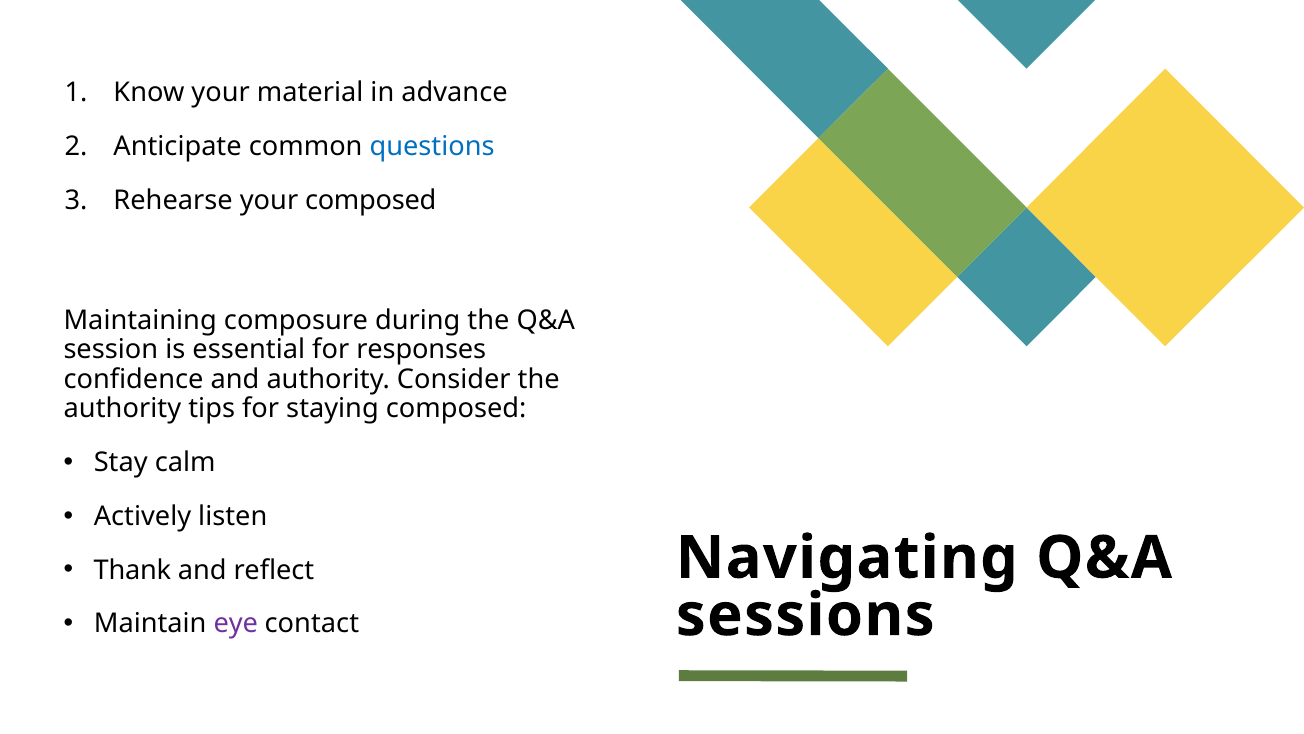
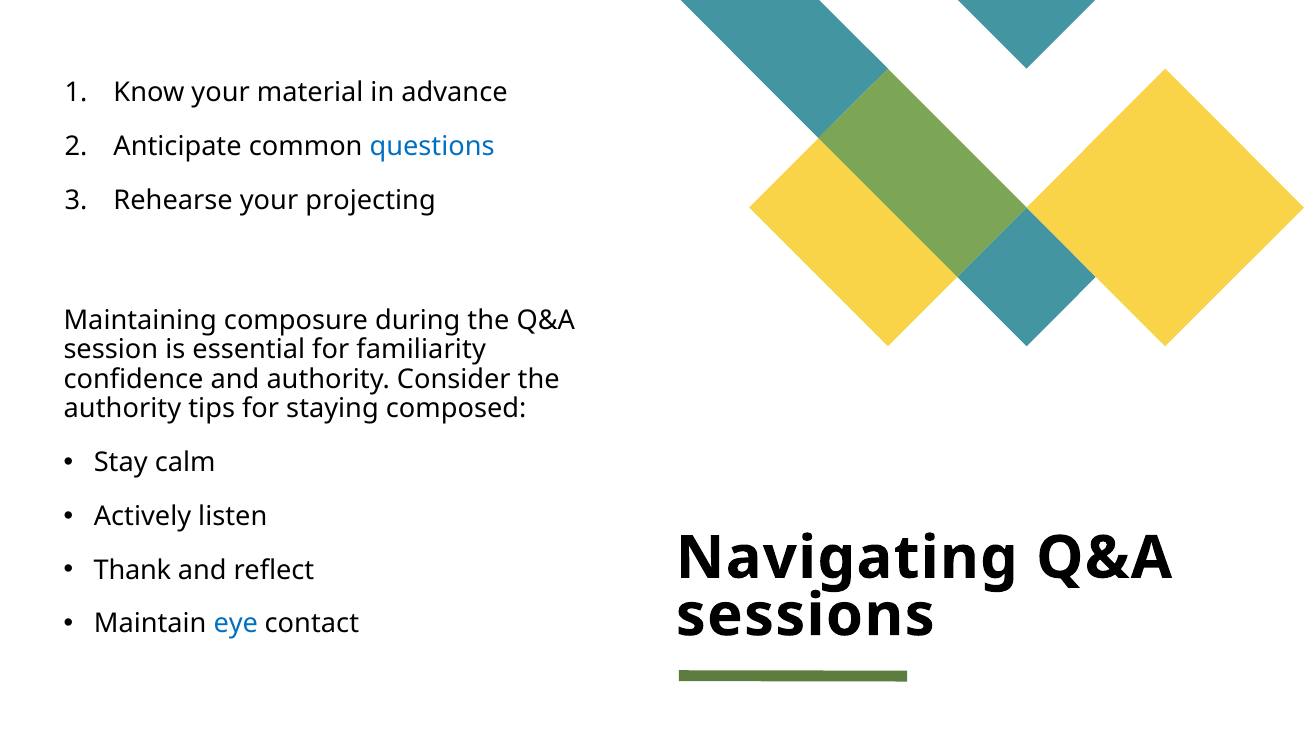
your composed: composed -> projecting
responses: responses -> familiarity
eye colour: purple -> blue
